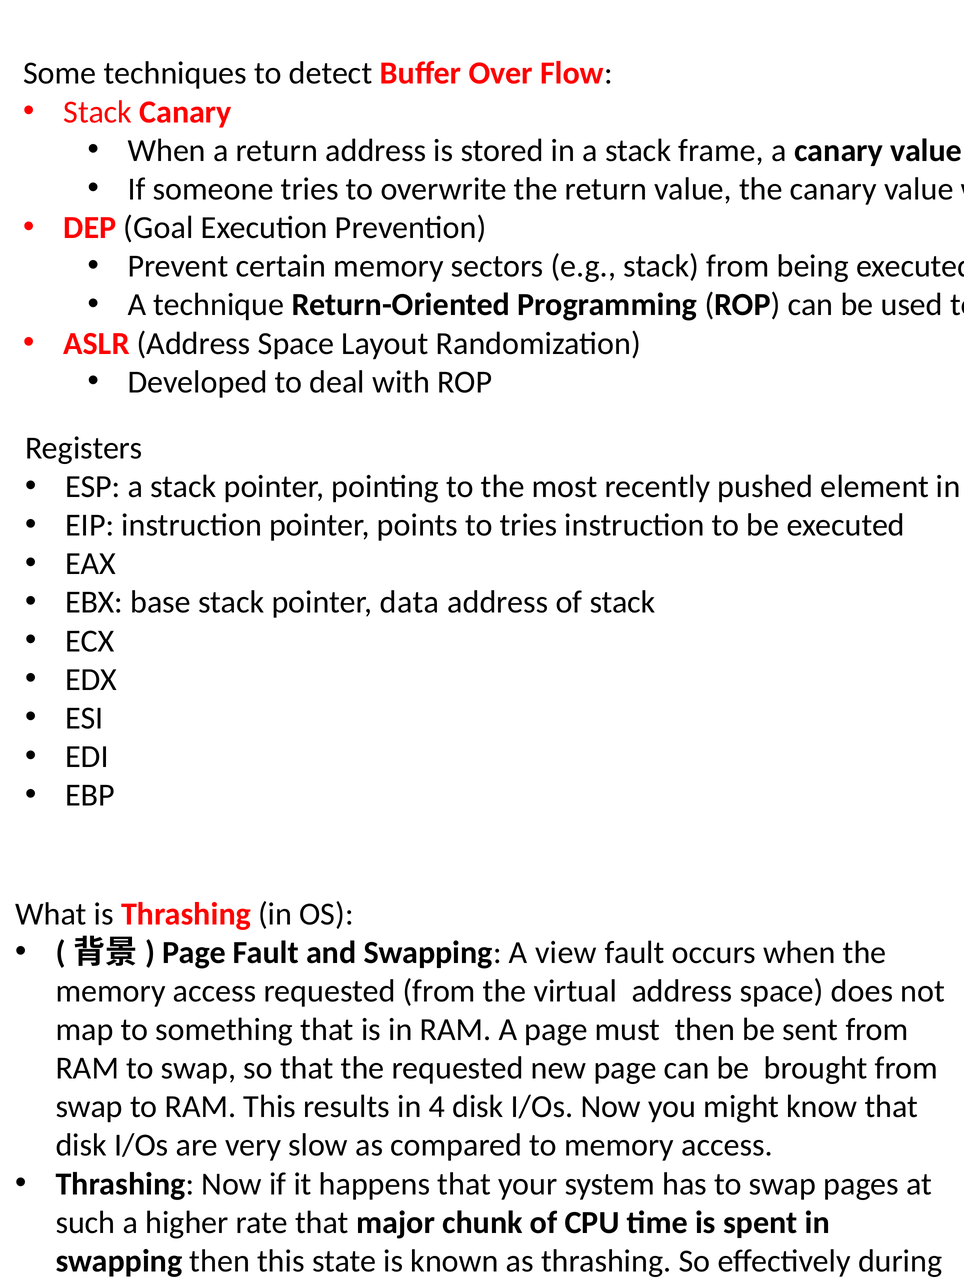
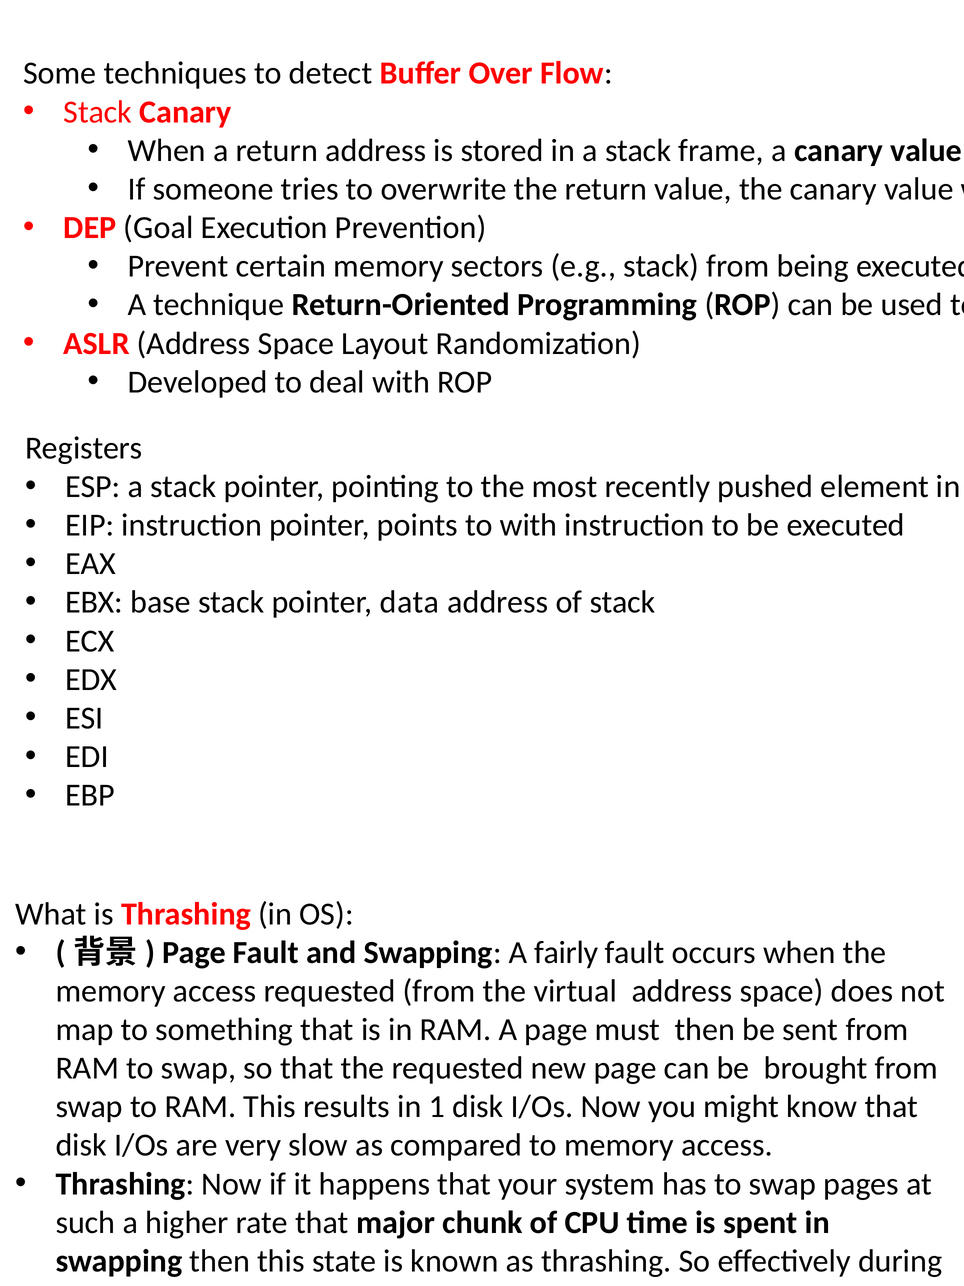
to tries: tries -> with
view: view -> fairly
4: 4 -> 1
